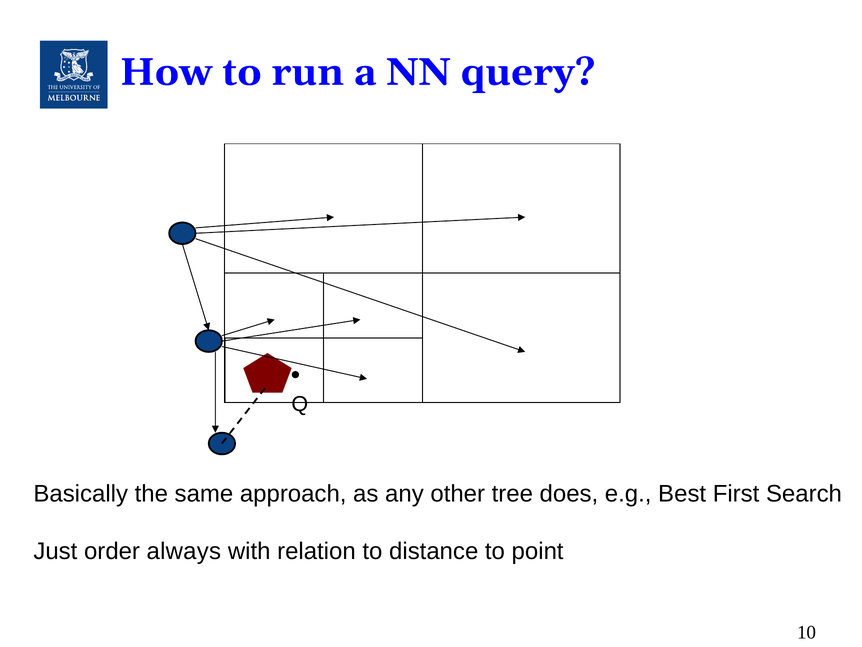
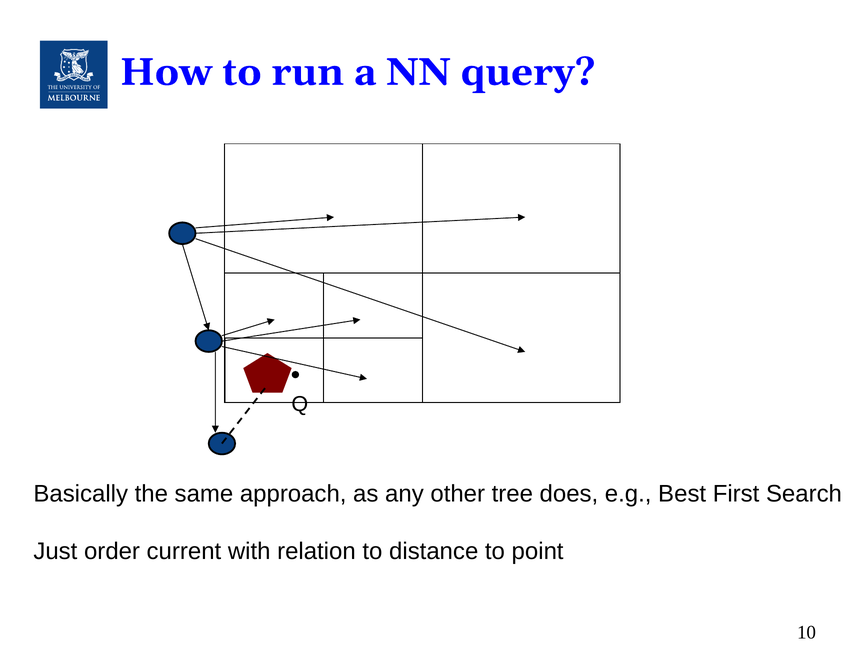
always: always -> current
